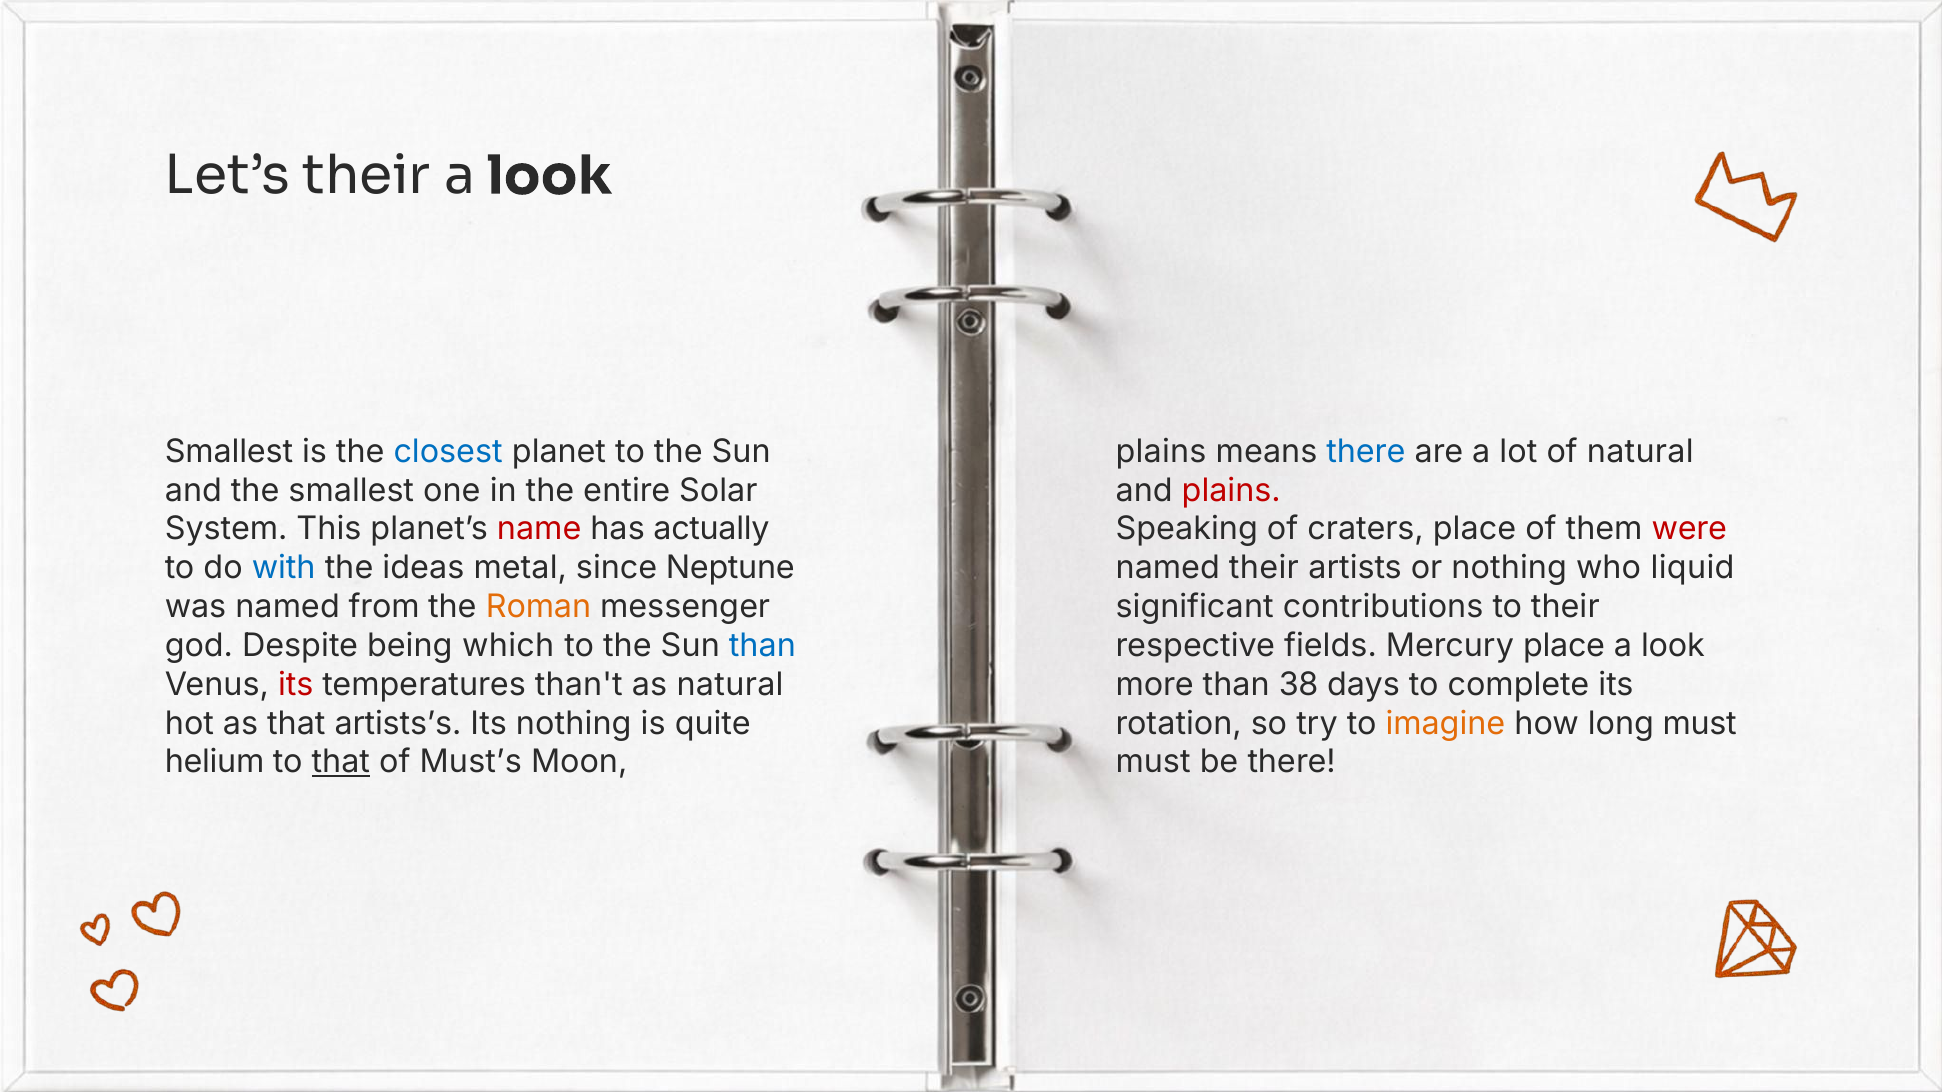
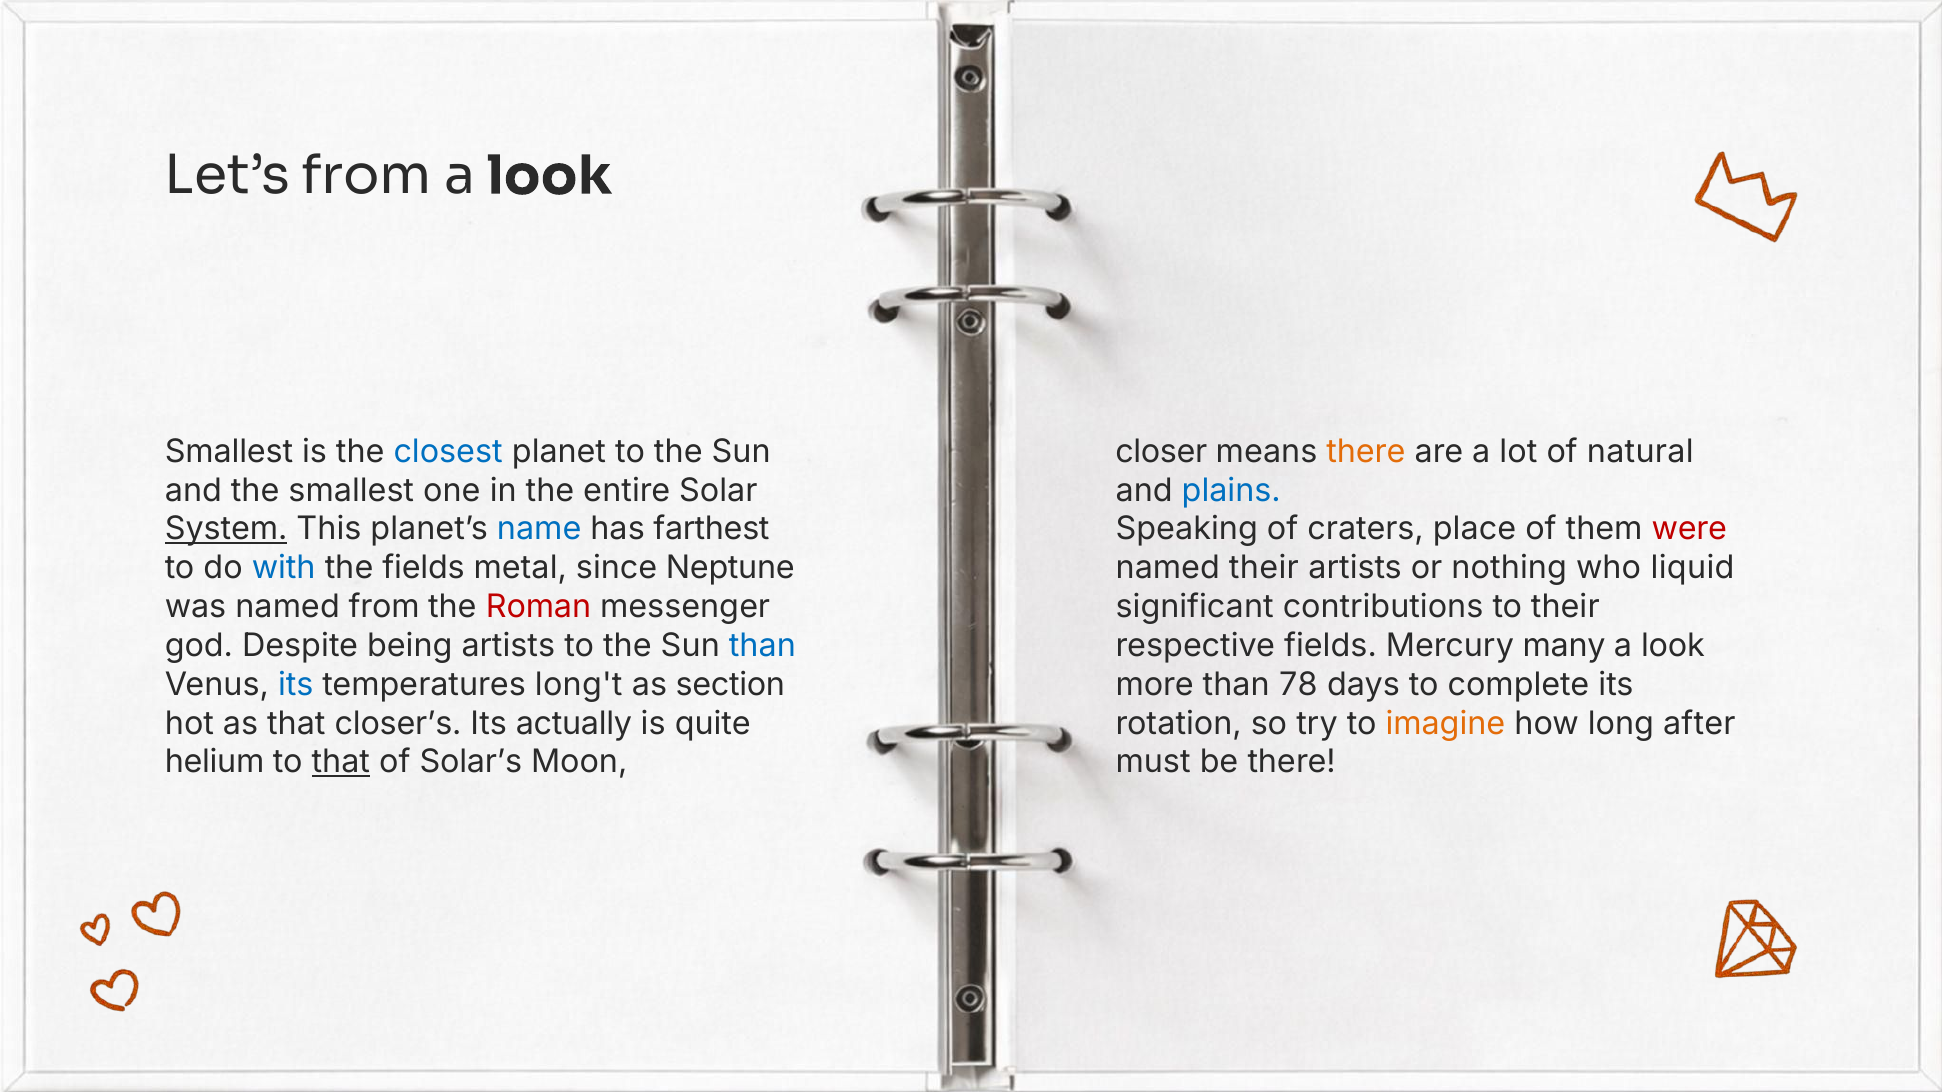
Let’s their: their -> from
plains at (1161, 452): plains -> closer
there at (1366, 452) colour: blue -> orange
plains at (1231, 491) colour: red -> blue
System underline: none -> present
name colour: red -> blue
actually: actually -> farthest
the ideas: ideas -> fields
Roman colour: orange -> red
being which: which -> artists
Mercury place: place -> many
its at (296, 685) colour: red -> blue
than't: than't -> long't
as natural: natural -> section
38: 38 -> 78
artists’s: artists’s -> closer’s
Its nothing: nothing -> actually
long must: must -> after
Must’s: Must’s -> Solar’s
